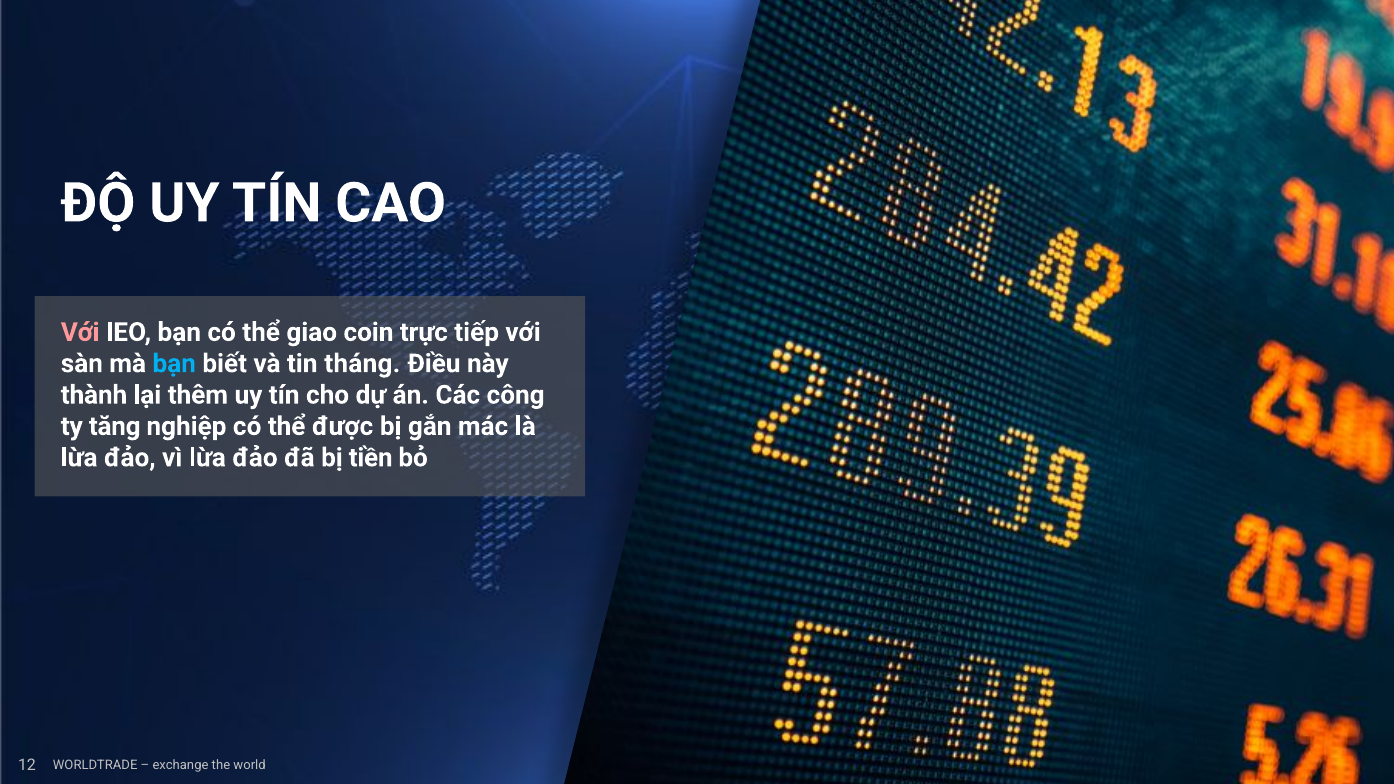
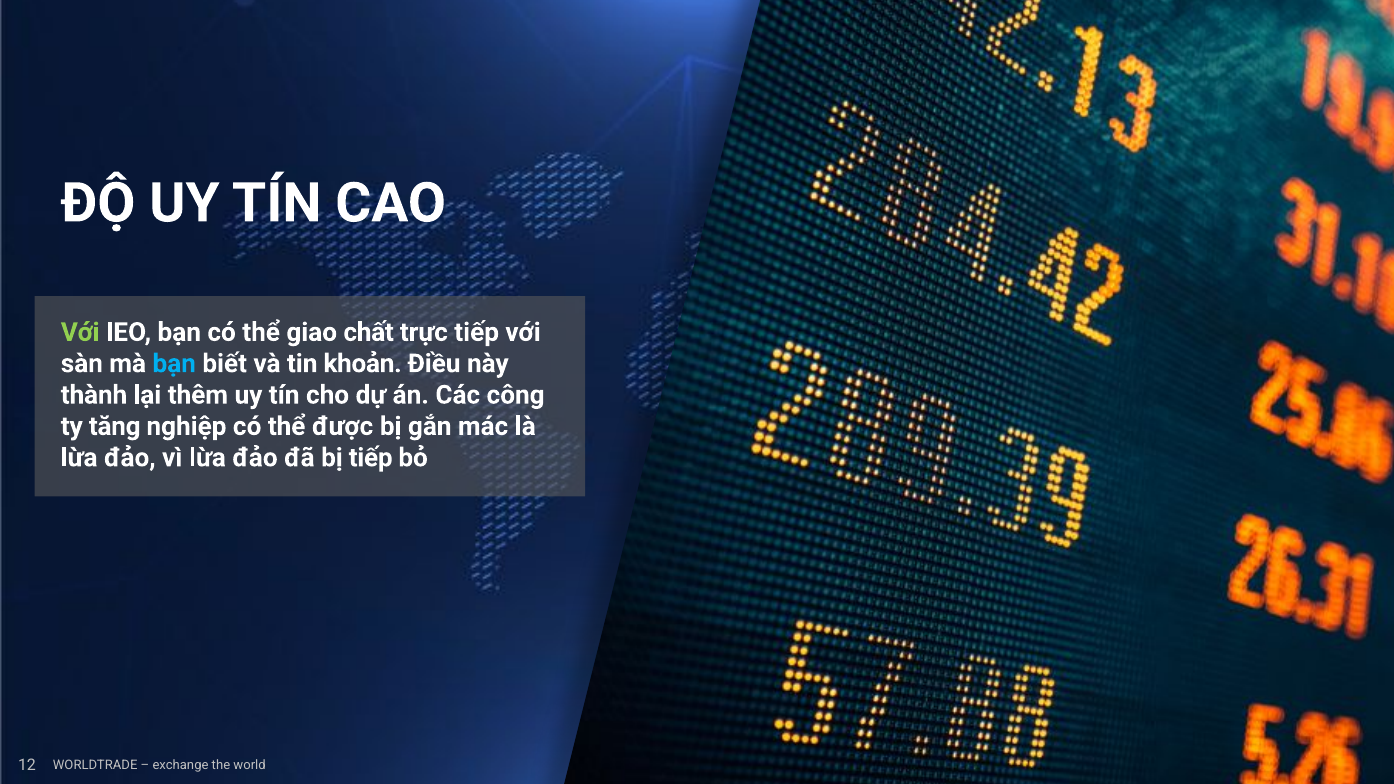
Với at (80, 332) colour: pink -> light green
coin: coin -> chất
tháng: tháng -> khoản
bị tiền: tiền -> tiếp
